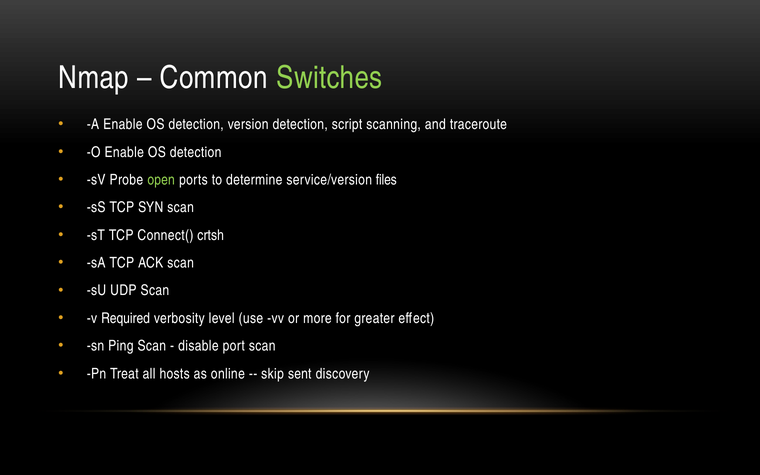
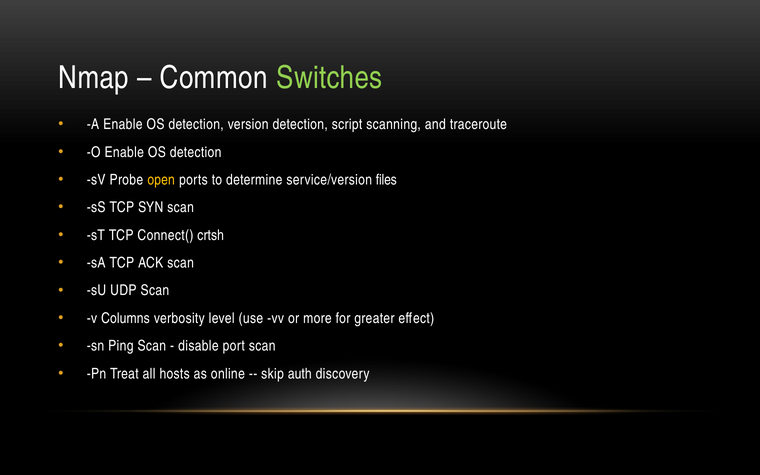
open colour: light green -> yellow
Required: Required -> Columns
sent: sent -> auth
